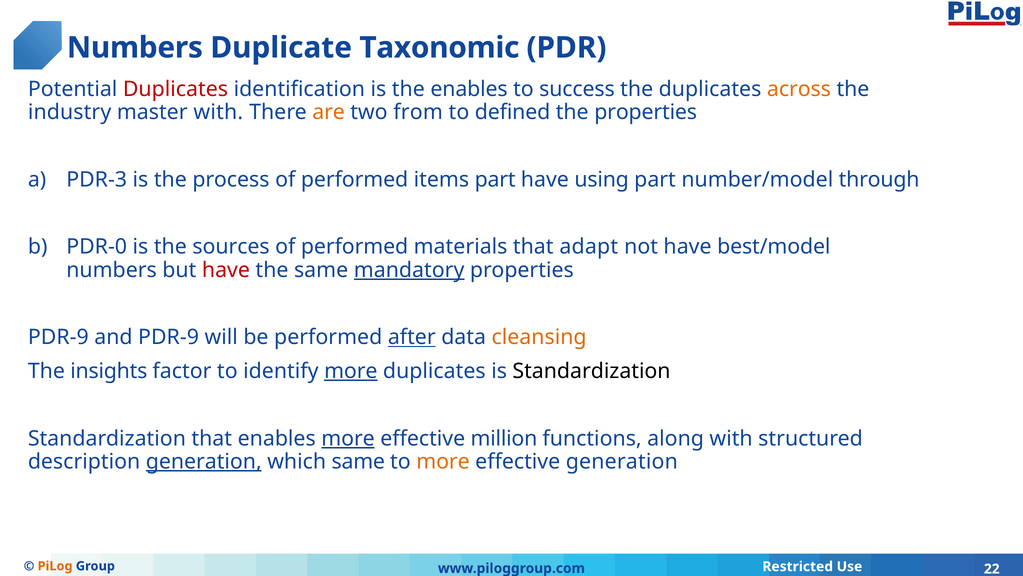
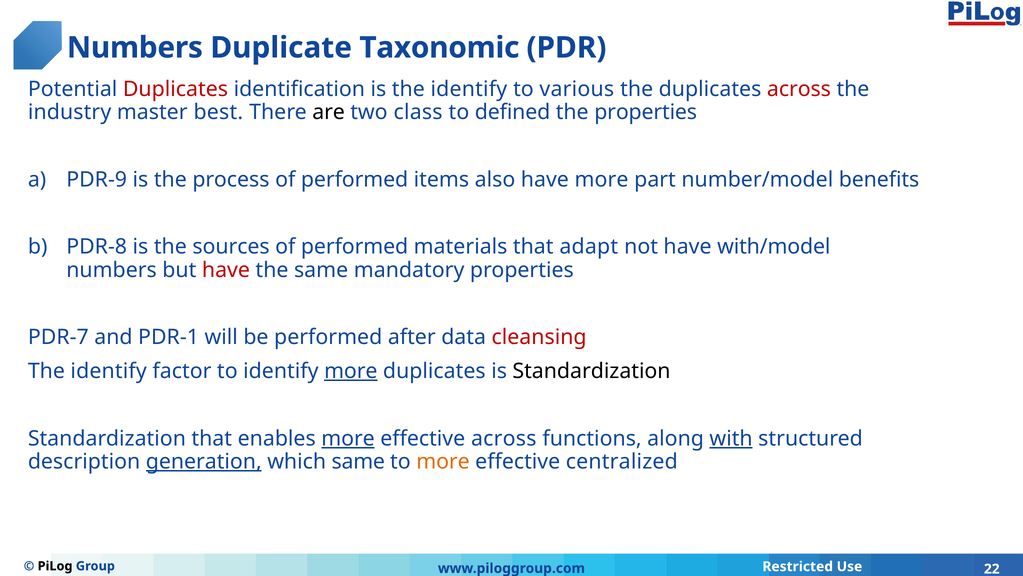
is the enables: enables -> identify
success: success -> various
across at (799, 89) colour: orange -> red
master with: with -> best
are colour: orange -> black
from: from -> class
PDR-3: PDR-3 -> PDR-9
items part: part -> also
have using: using -> more
through: through -> benefits
PDR-0: PDR-0 -> PDR-8
best/model: best/model -> with/model
mandatory underline: present -> none
PDR-9 at (58, 337): PDR-9 -> PDR-7
and PDR-9: PDR-9 -> PDR-1
after underline: present -> none
cleansing colour: orange -> red
insights at (109, 371): insights -> identify
effective million: million -> across
with at (731, 438) underline: none -> present
effective generation: generation -> centralized
PiLog colour: orange -> black
